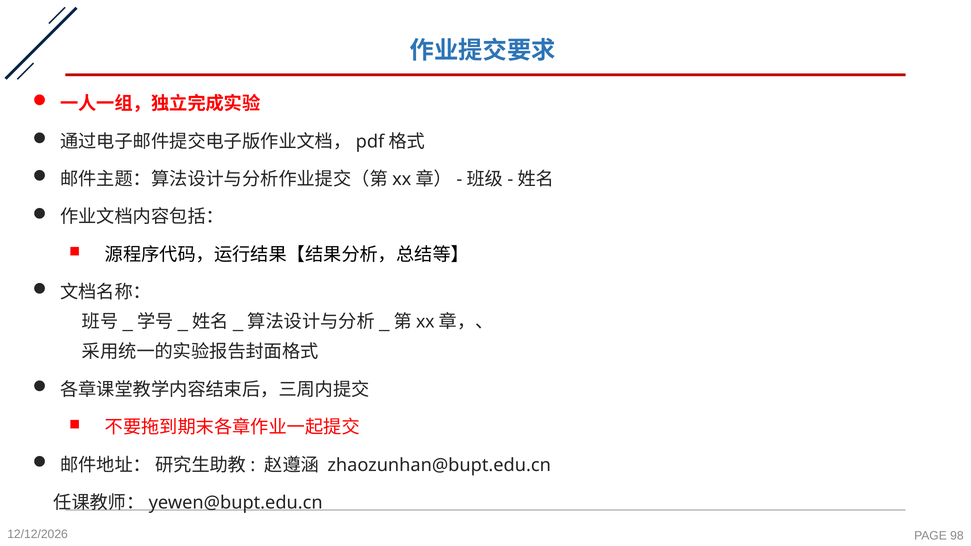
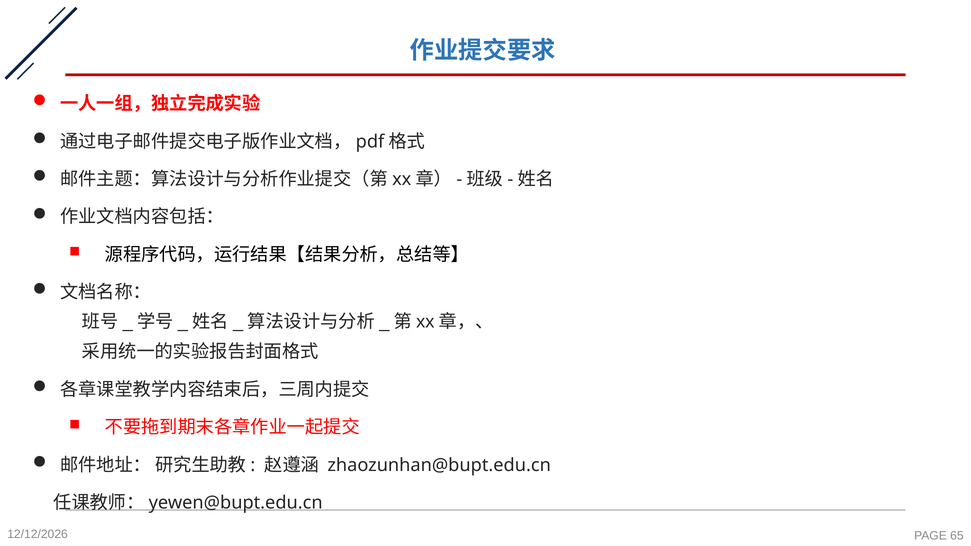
98: 98 -> 65
